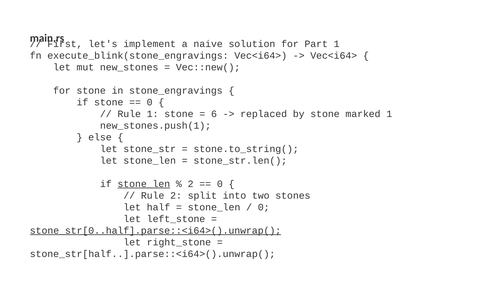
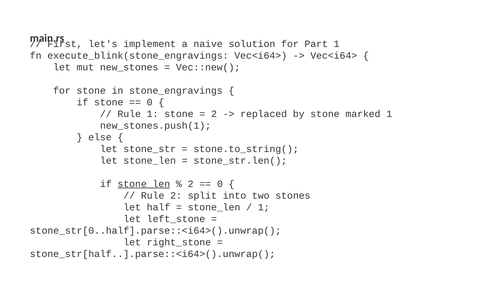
6 at (214, 114): 6 -> 2
0 at (264, 207): 0 -> 1
stone_str[0..half].parse::<i64>().unwrap( underline: present -> none
